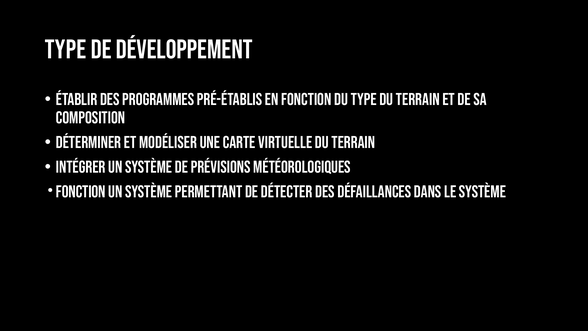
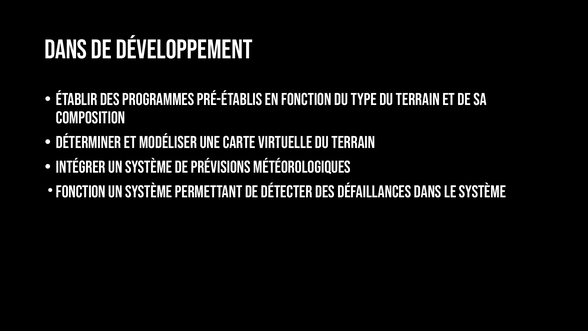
Type at (65, 49): Type -> Dans
